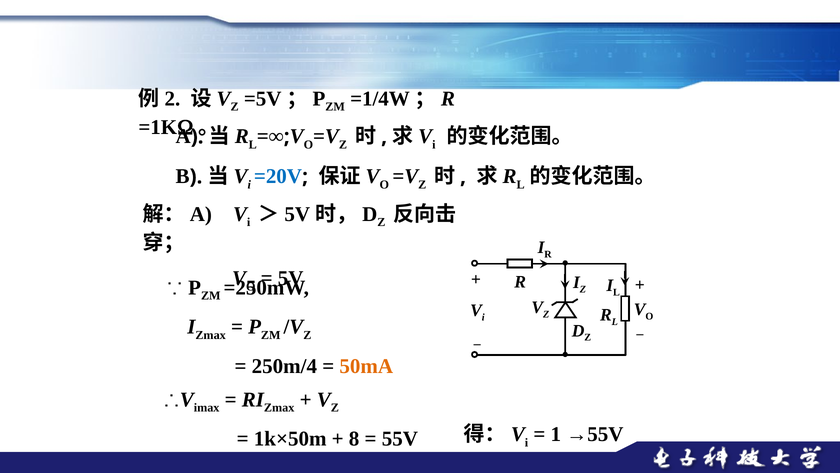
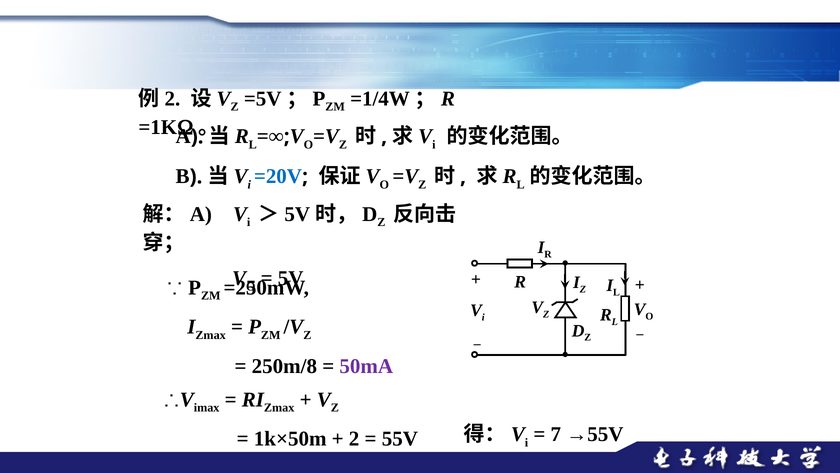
250m/4: 250m/4 -> 250m/8
50mA colour: orange -> purple
8: 8 -> 2
1: 1 -> 7
